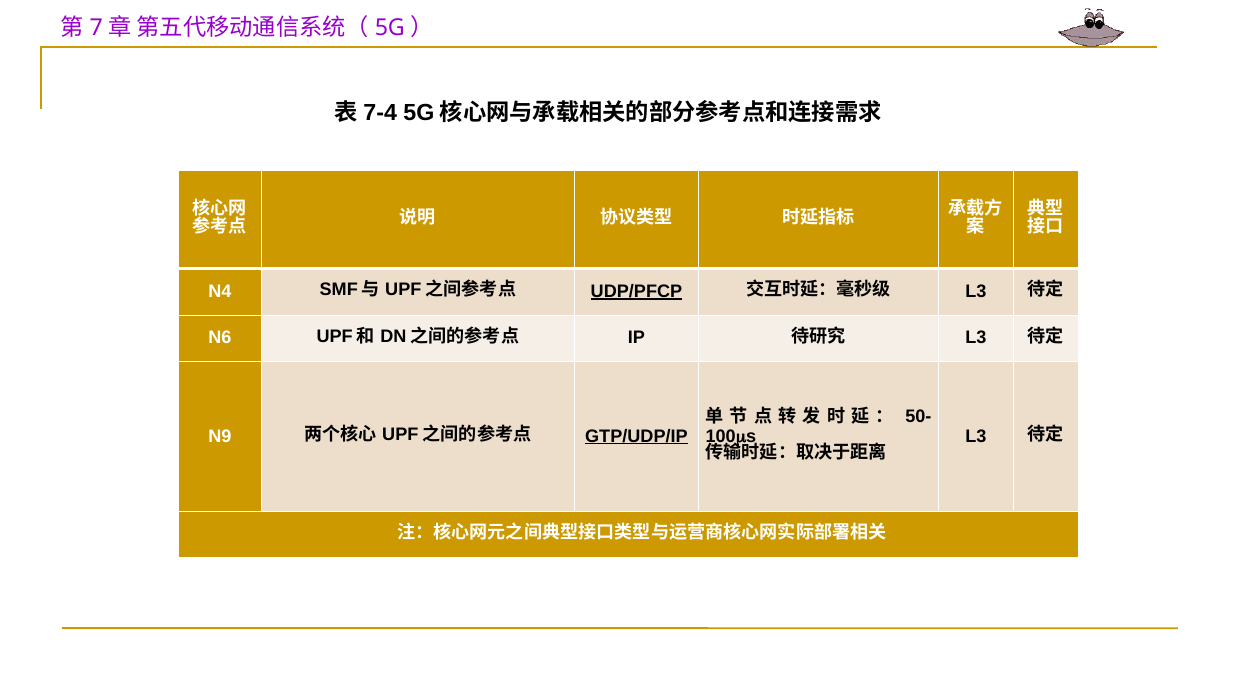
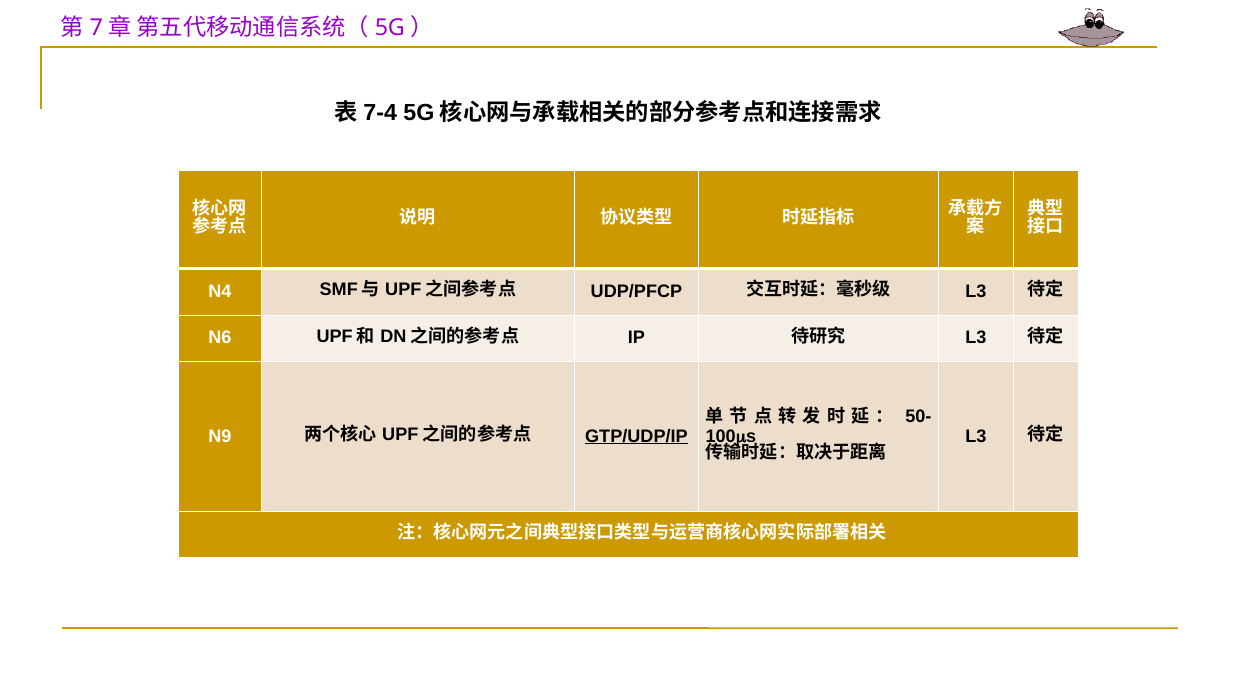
UDP/PFCP underline: present -> none
